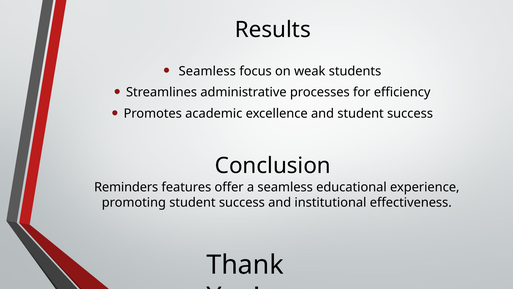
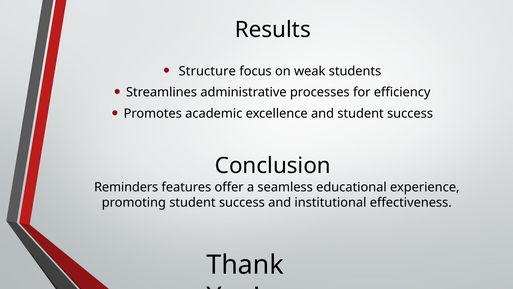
Seamless at (207, 71): Seamless -> Structure
